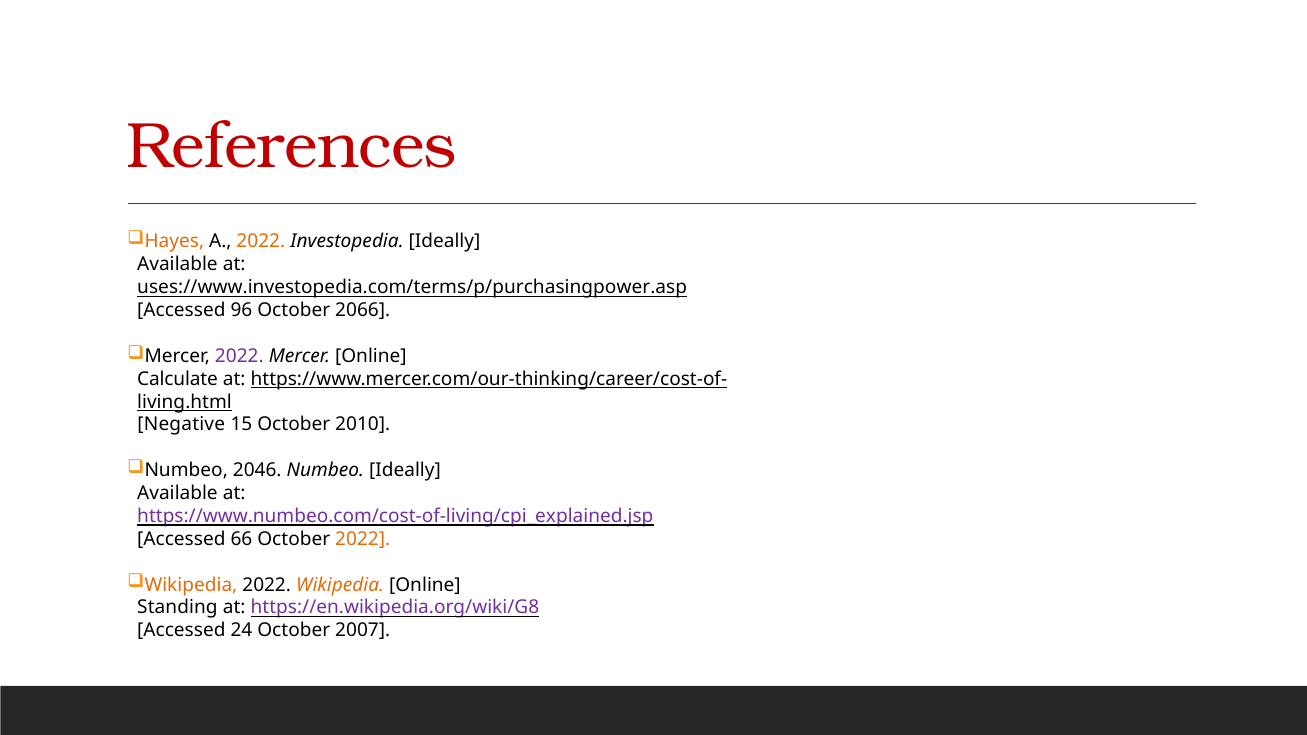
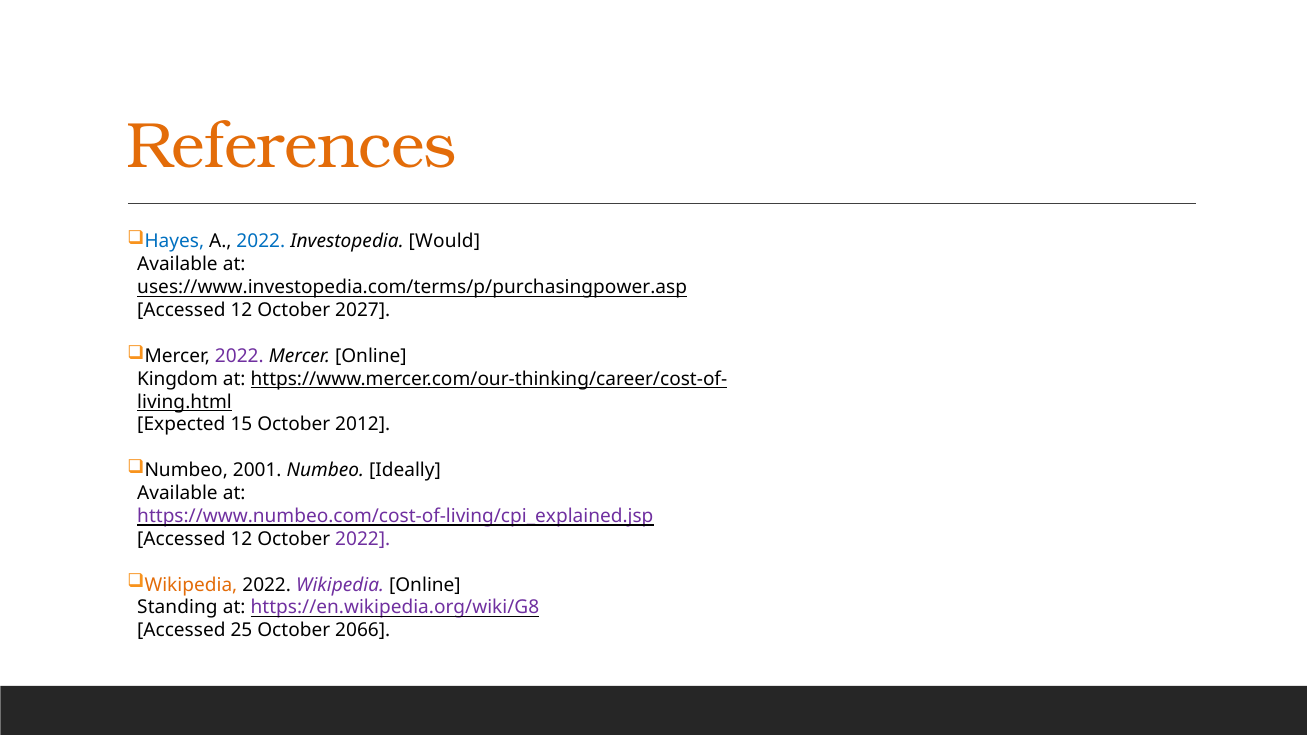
References colour: red -> orange
Hayes colour: orange -> blue
2022 at (261, 242) colour: orange -> blue
Investopedia Ideally: Ideally -> Would
96 at (241, 310): 96 -> 12
2066: 2066 -> 2027
Calculate: Calculate -> Kingdom
Negative: Negative -> Expected
2010: 2010 -> 2012
2046: 2046 -> 2001
66 at (241, 539): 66 -> 12
2022 at (363, 539) colour: orange -> purple
Wikipedia at (340, 585) colour: orange -> purple
24: 24 -> 25
2007: 2007 -> 2066
